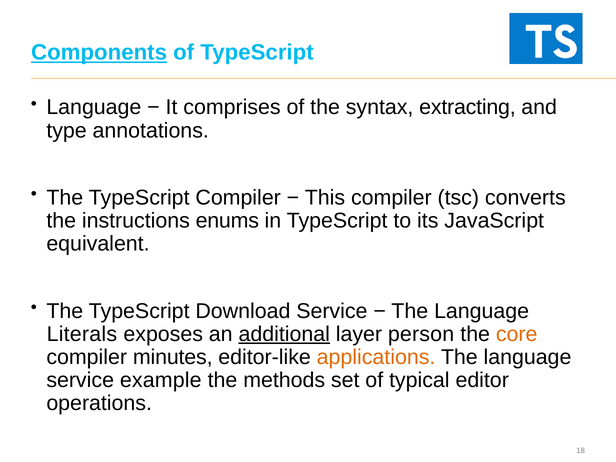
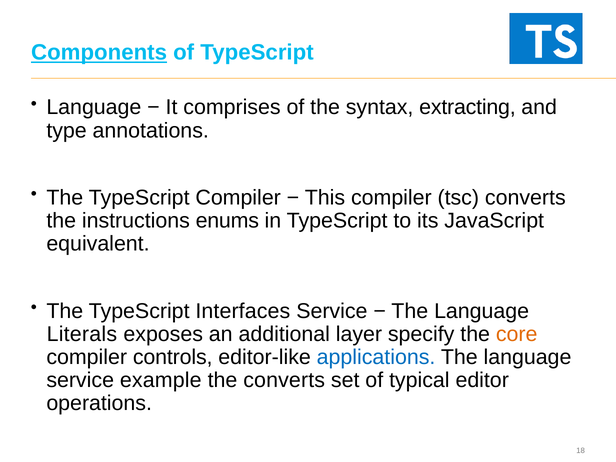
Download: Download -> Interfaces
additional underline: present -> none
person: person -> specify
minutes: minutes -> controls
applications colour: orange -> blue
the methods: methods -> converts
